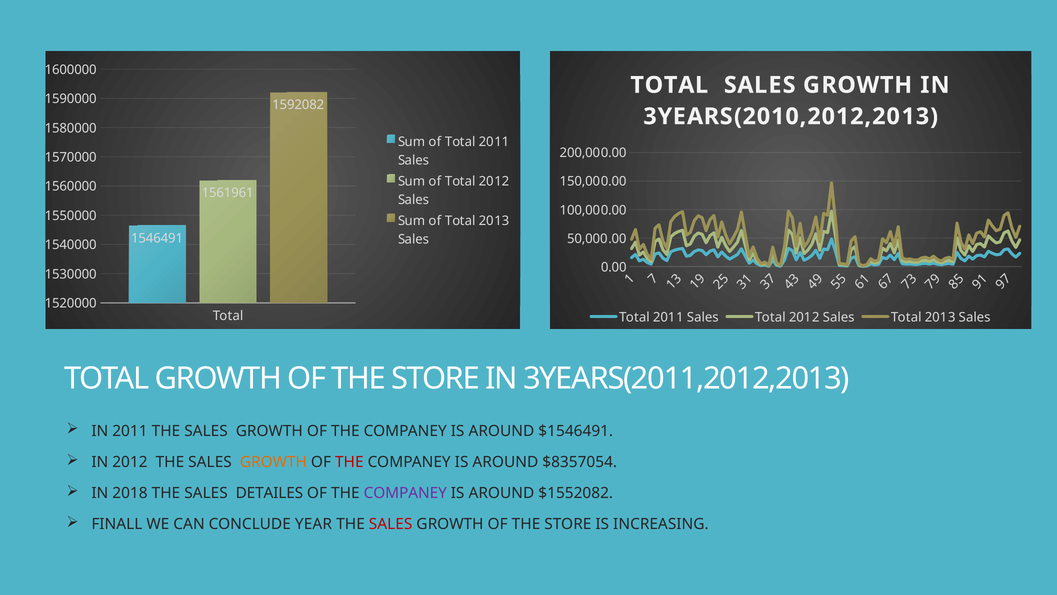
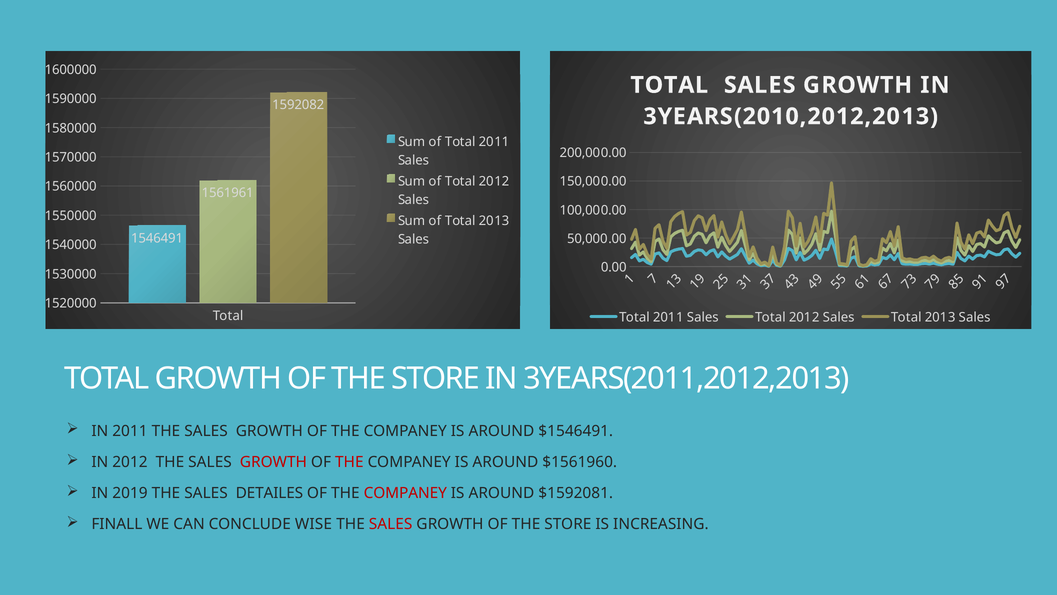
GROWTH at (273, 462) colour: orange -> red
$8357054: $8357054 -> $1561960
2018: 2018 -> 2019
COMPANEY at (405, 493) colour: purple -> red
$1552082: $1552082 -> $1592081
YEAR: YEAR -> WISE
